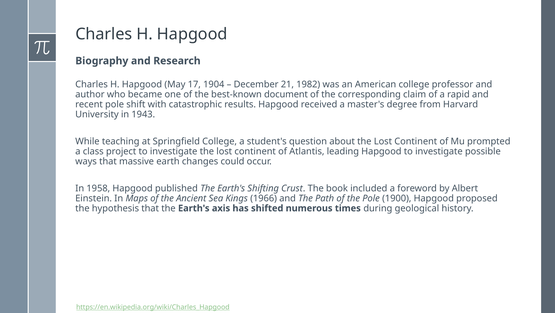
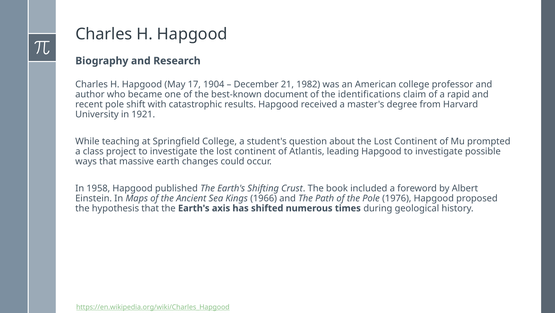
corresponding: corresponding -> identifications
1943: 1943 -> 1921
1900: 1900 -> 1976
